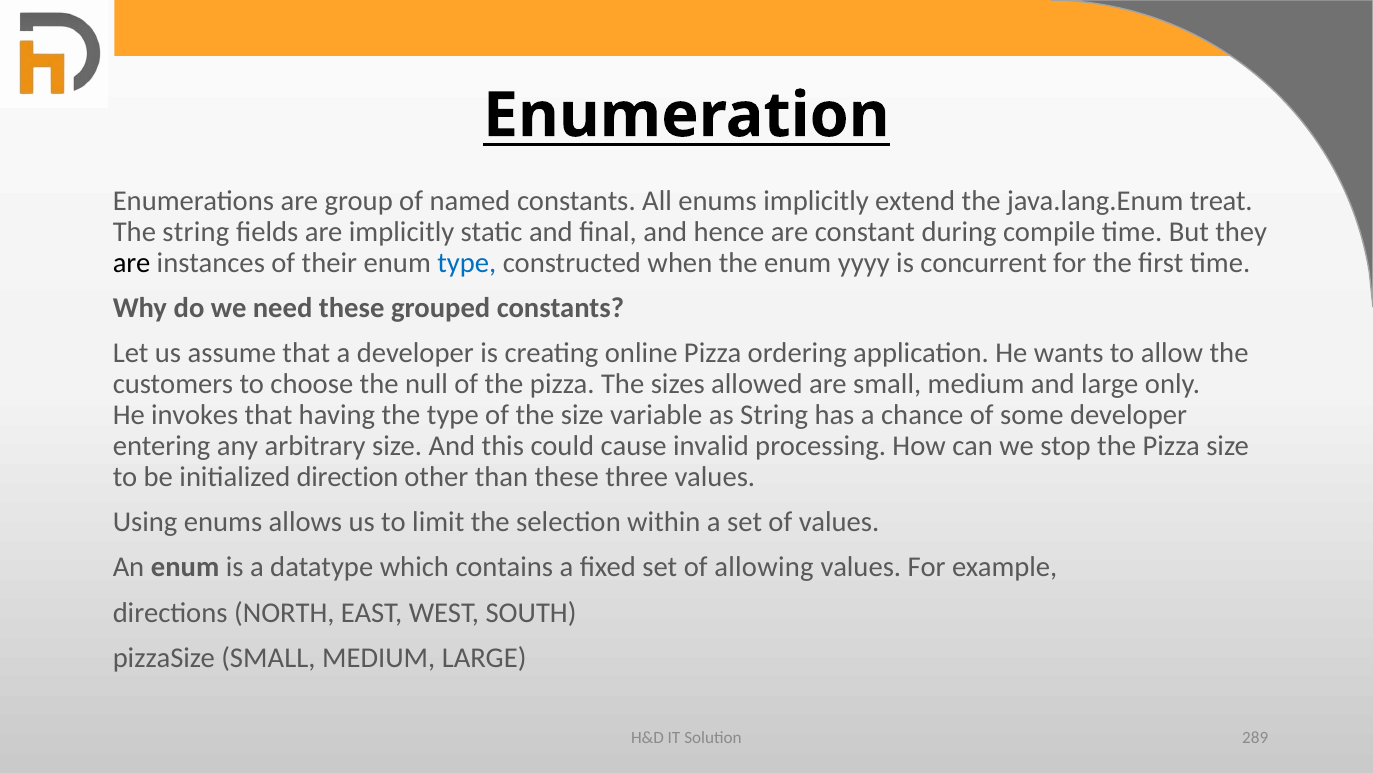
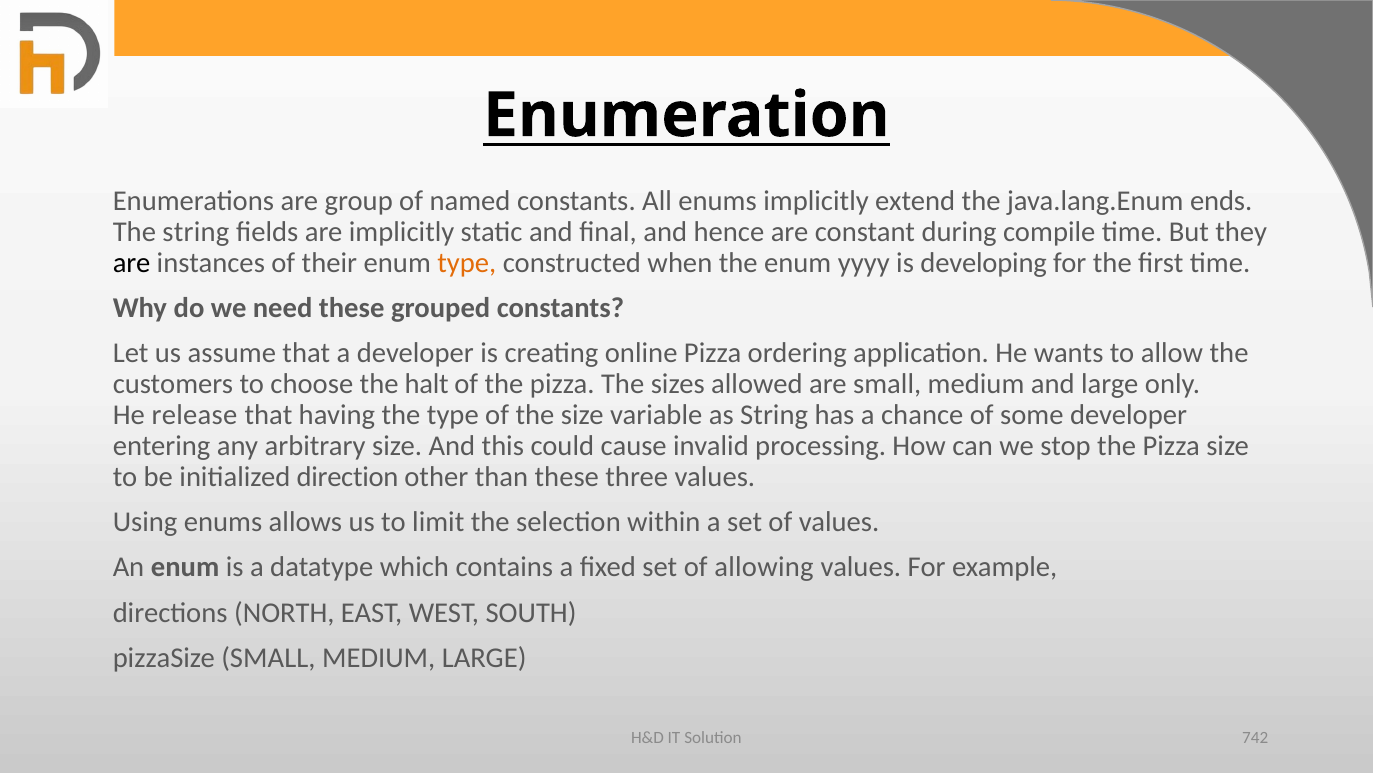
treat: treat -> ends
type at (467, 263) colour: blue -> orange
concurrent: concurrent -> developing
null: null -> halt
invokes: invokes -> release
289: 289 -> 742
